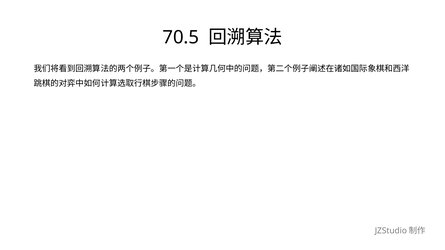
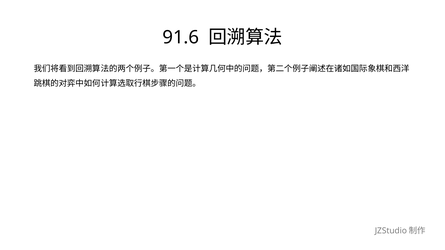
70.5: 70.5 -> 91.6
